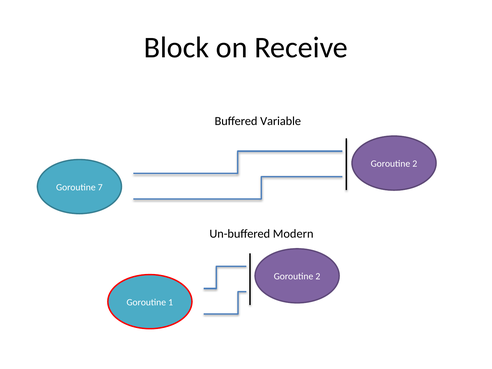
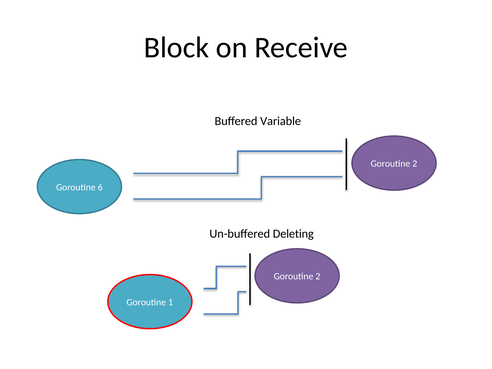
7: 7 -> 6
Modern: Modern -> Deleting
